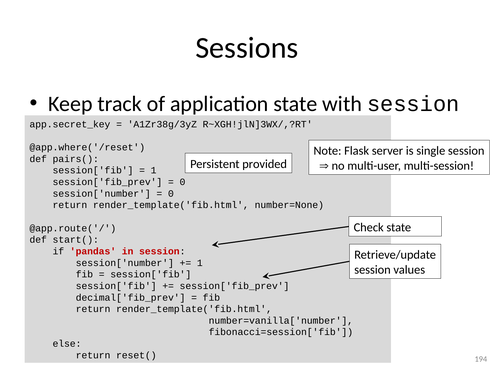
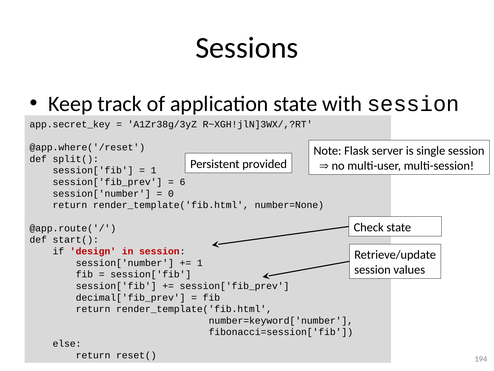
pairs(: pairs( -> split(
0 at (182, 182): 0 -> 6
pandas: pandas -> design
number=vanilla['number: number=vanilla['number -> number=keyword['number
